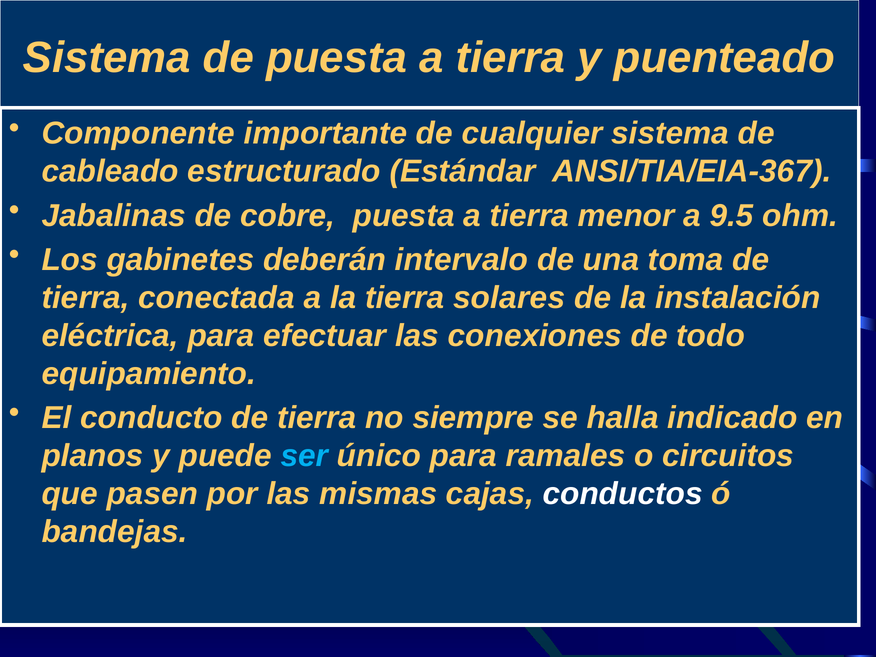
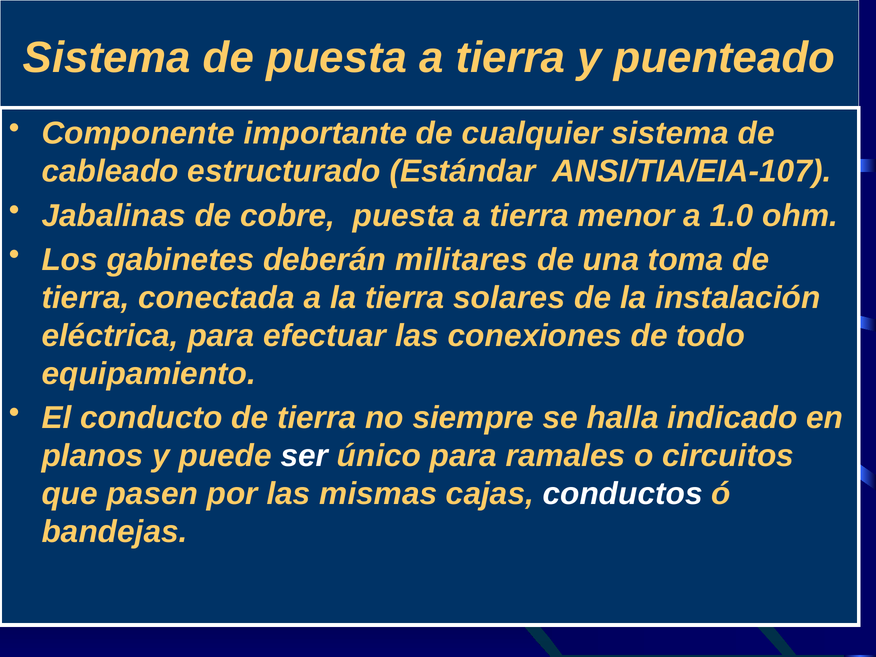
ANSI/TIA/EIA-367: ANSI/TIA/EIA-367 -> ANSI/TIA/EIA-107
9.5: 9.5 -> 1.0
intervalo: intervalo -> militares
ser colour: light blue -> white
